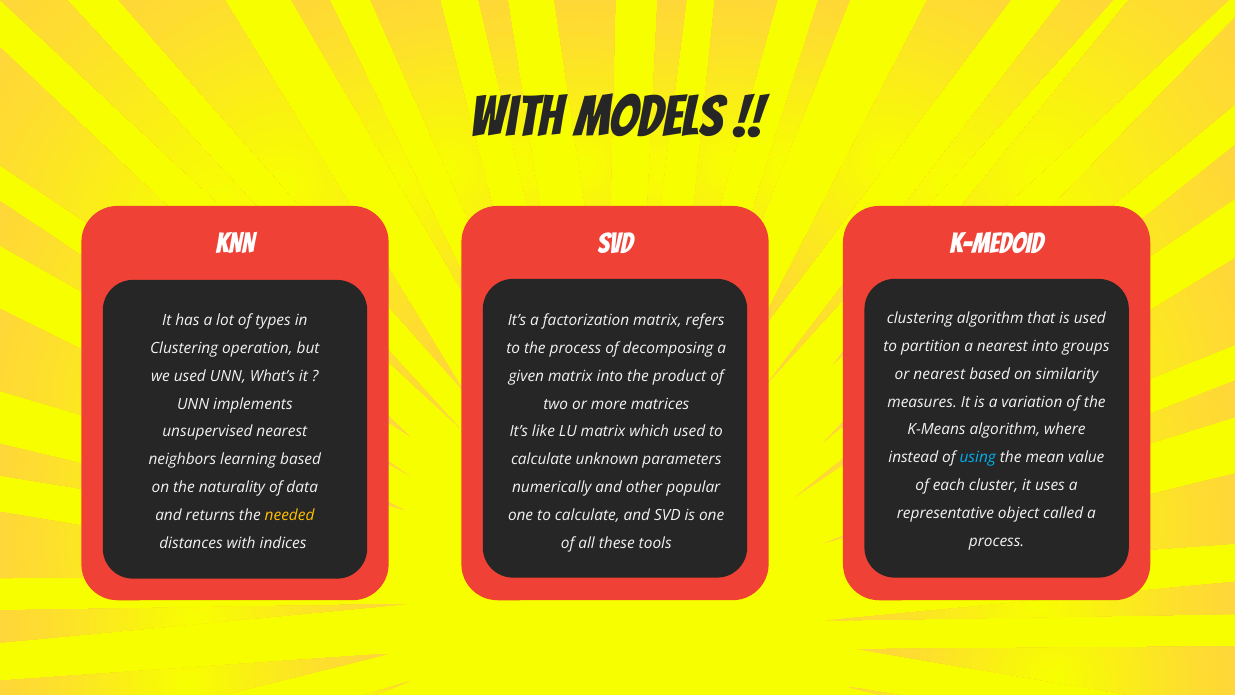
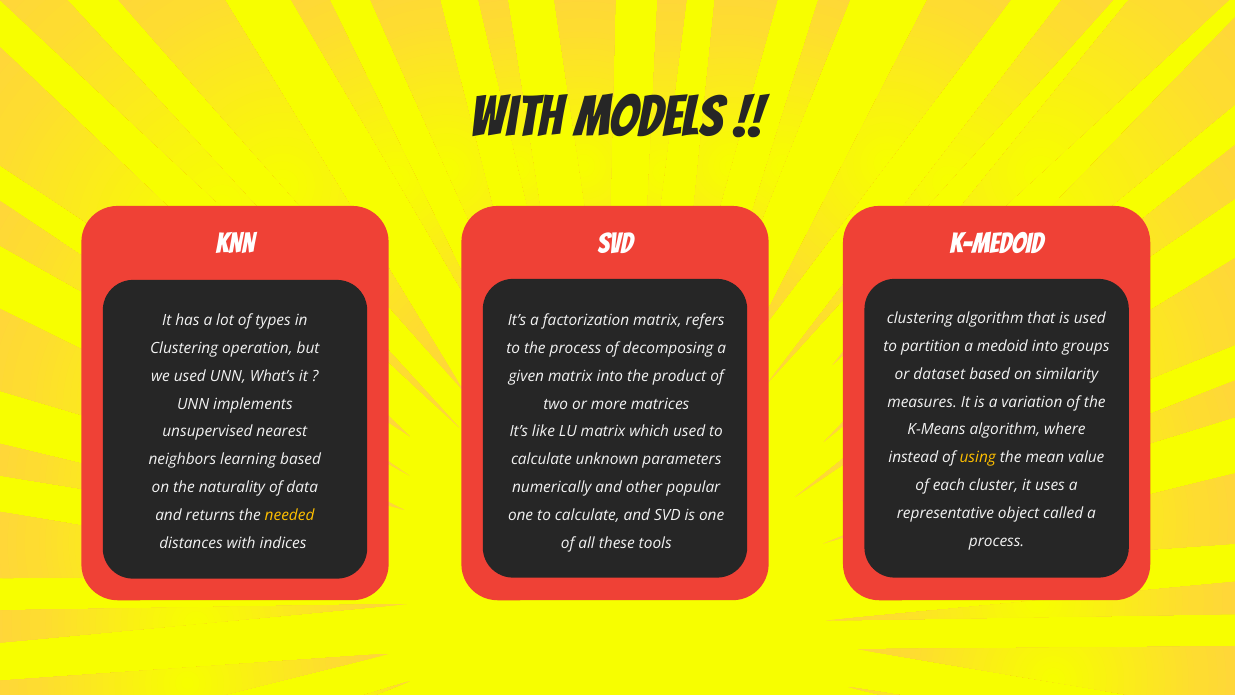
a nearest: nearest -> medoid
or nearest: nearest -> dataset
using colour: light blue -> yellow
